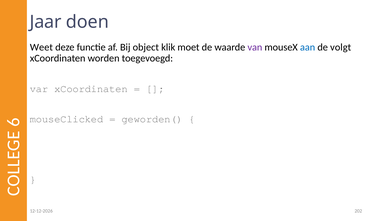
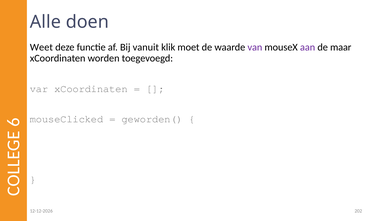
Jaar: Jaar -> Alle
object: object -> vanuit
aan colour: blue -> purple
volgt: volgt -> maar
